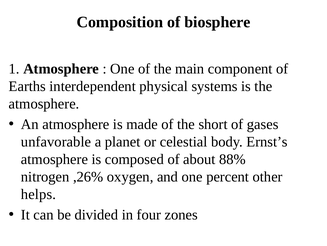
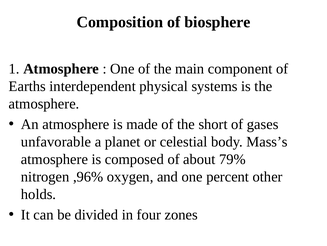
Ernst’s: Ernst’s -> Mass’s
88%: 88% -> 79%
,26%: ,26% -> ,96%
helps: helps -> holds
